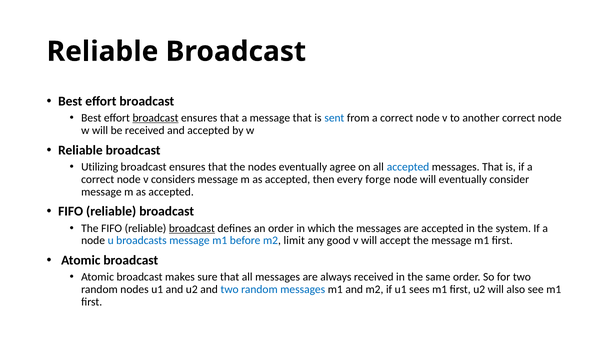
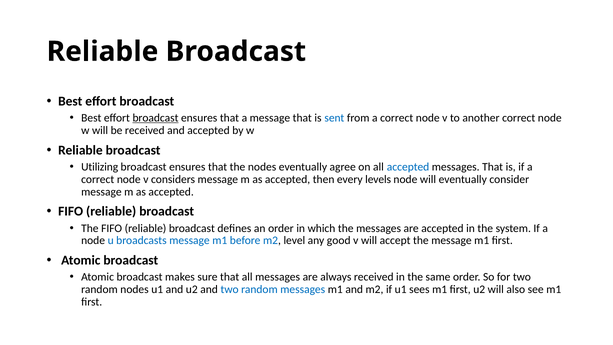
forge: forge -> levels
broadcast at (192, 228) underline: present -> none
limit: limit -> level
